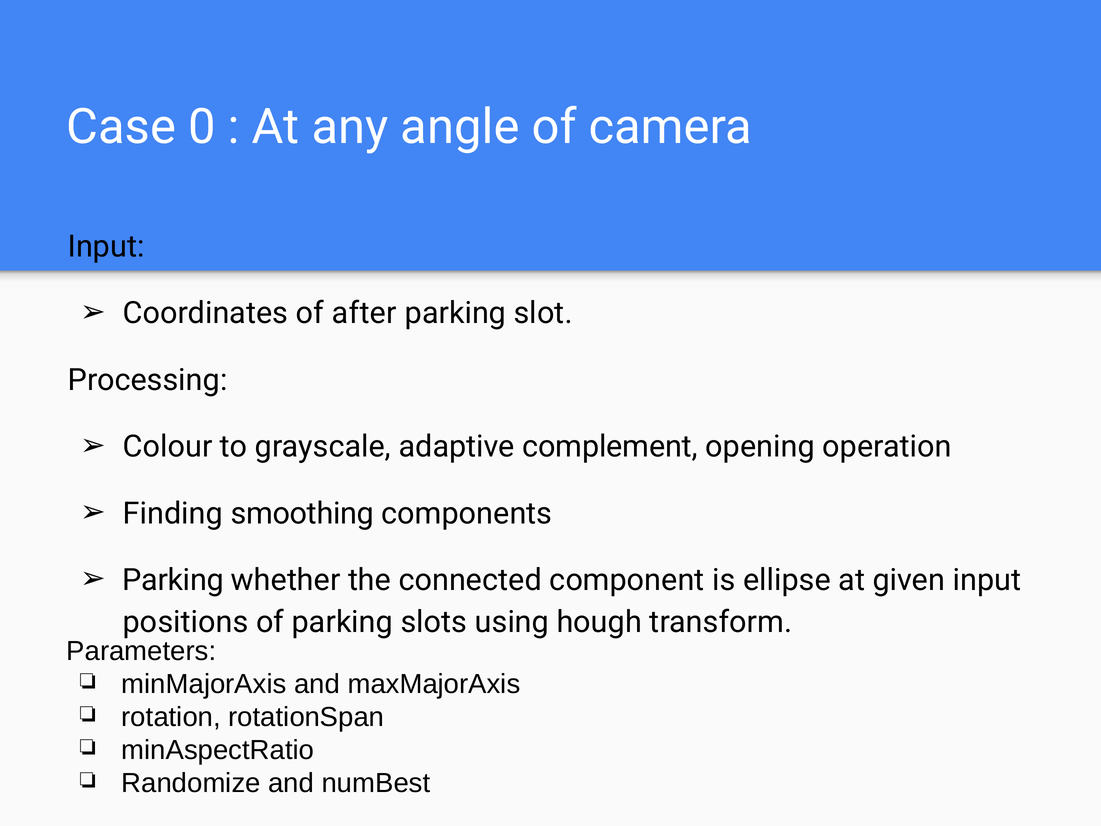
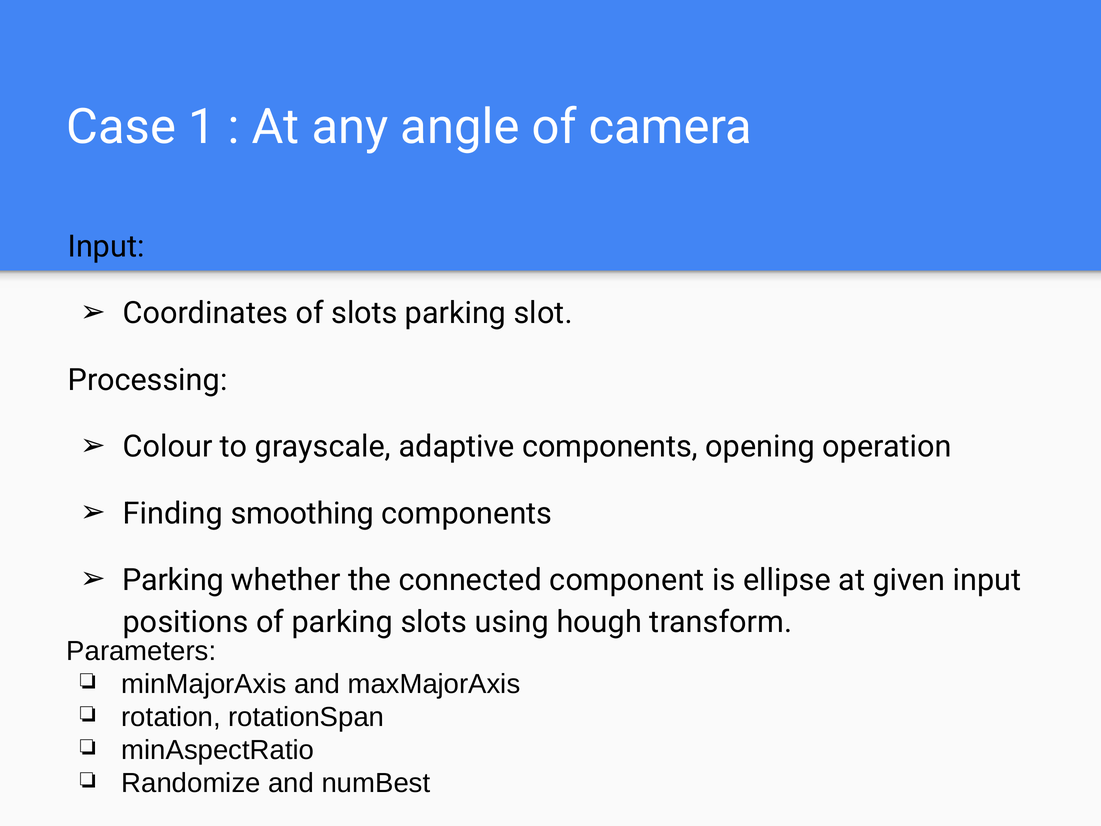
0: 0 -> 1
of after: after -> slots
adaptive complement: complement -> components
